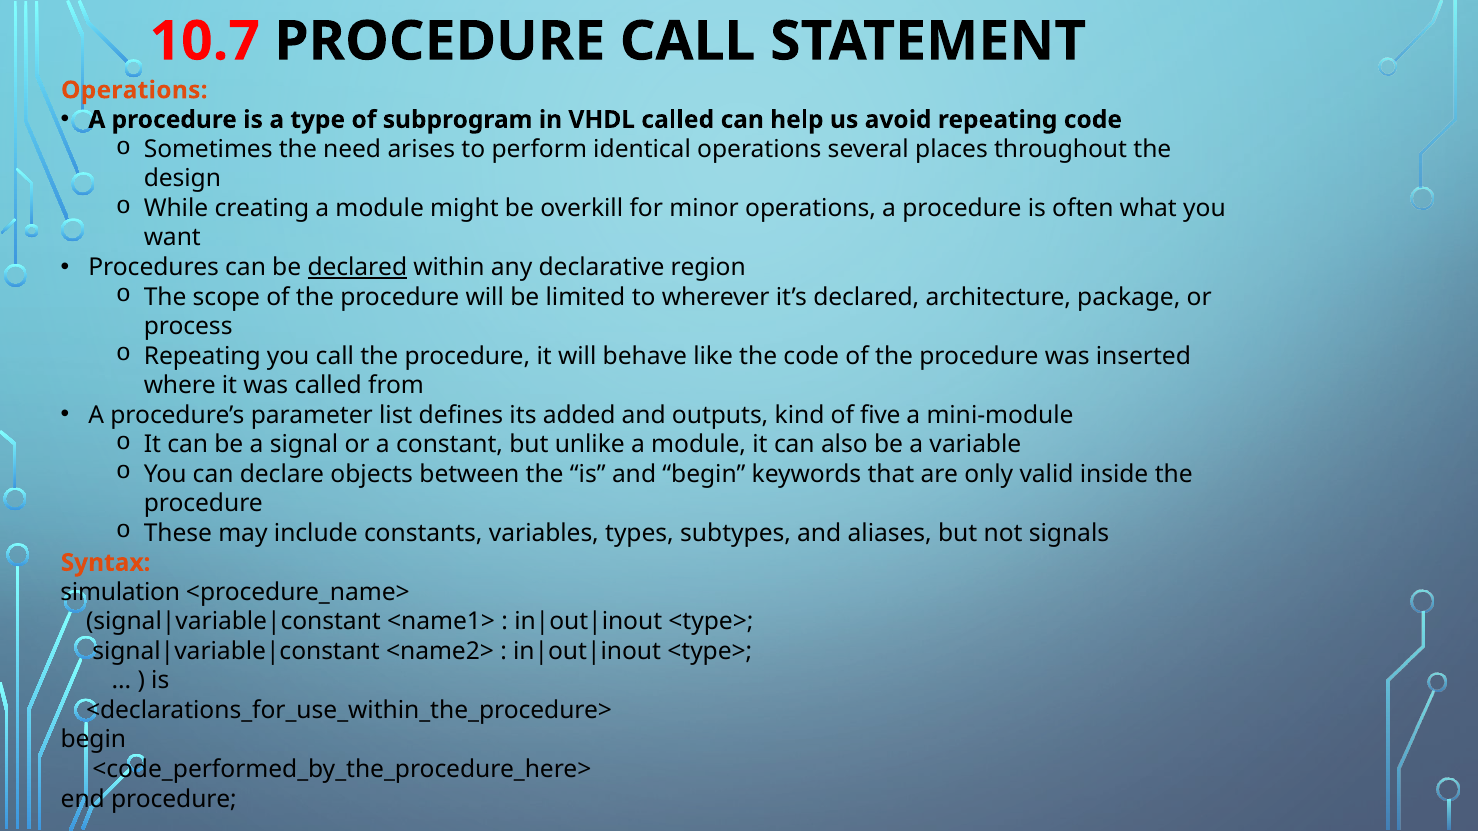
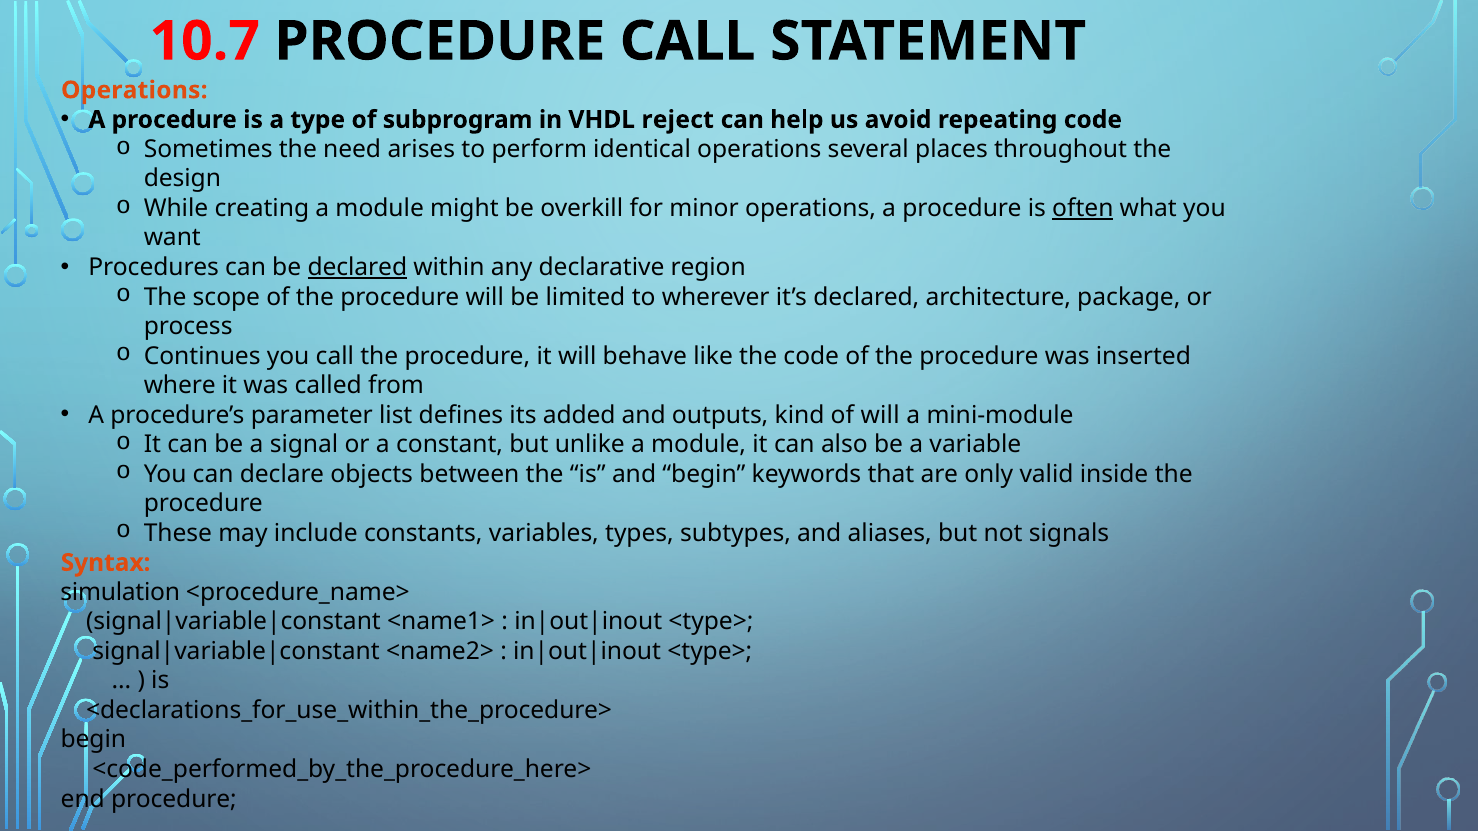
VHDL called: called -> reject
often underline: none -> present
Repeating at (202, 356): Repeating -> Continues
of five: five -> will
